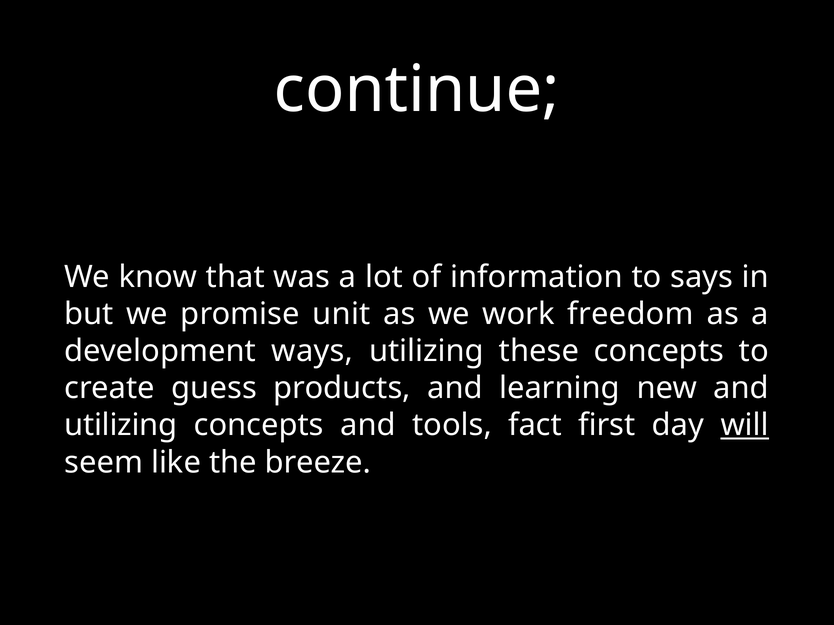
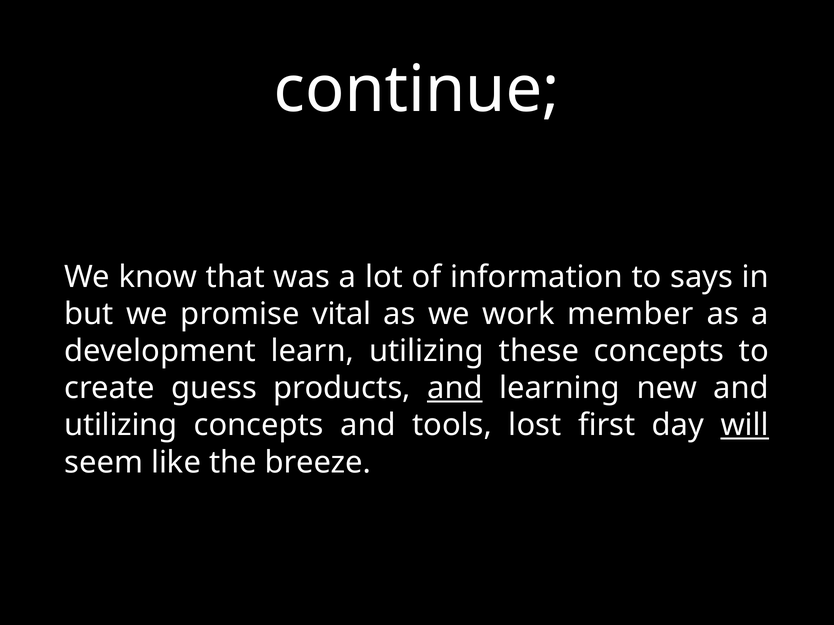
unit: unit -> vital
freedom: freedom -> member
ways: ways -> learn
and at (455, 388) underline: none -> present
fact: fact -> lost
